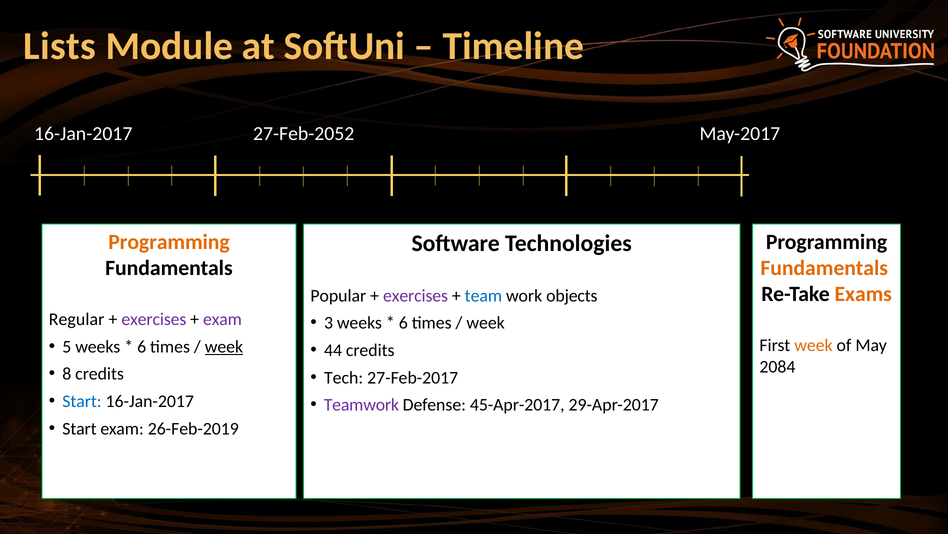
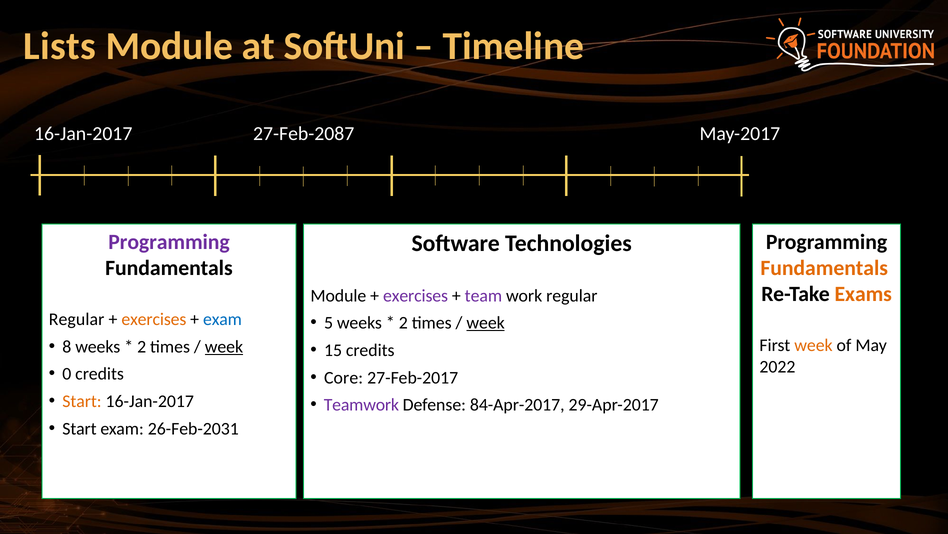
27-Feb-2052: 27-Feb-2052 -> 27-Feb-2087
Programming at (169, 242) colour: orange -> purple
Popular at (338, 295): Popular -> Module
team colour: blue -> purple
work objects: objects -> regular
exercises at (154, 319) colour: purple -> orange
exam at (222, 319) colour: purple -> blue
3: 3 -> 5
6 at (403, 323): 6 -> 2
week at (486, 323) underline: none -> present
5: 5 -> 8
6 at (142, 346): 6 -> 2
44: 44 -> 15
2084: 2084 -> 2022
8: 8 -> 0
Tech: Tech -> Core
Start at (82, 401) colour: blue -> orange
45-Apr-2017: 45-Apr-2017 -> 84-Apr-2017
26-Feb-2019: 26-Feb-2019 -> 26-Feb-2031
